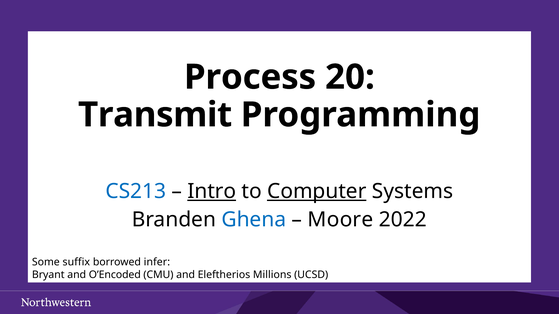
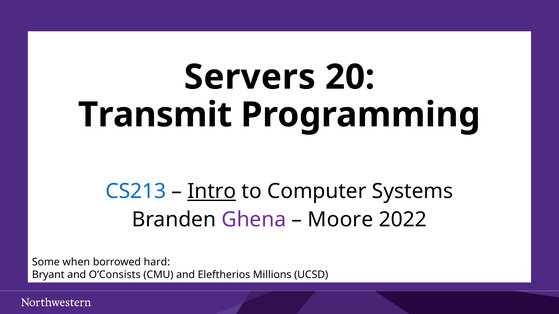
Process: Process -> Servers
Computer underline: present -> none
Ghena colour: blue -> purple
suffix: suffix -> when
infer: infer -> hard
O’Encoded: O’Encoded -> O’Consists
